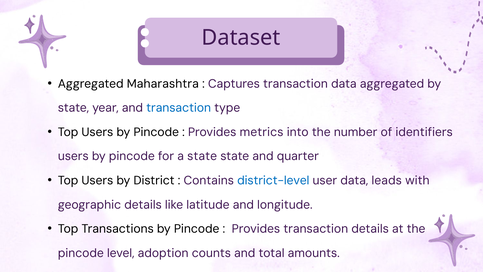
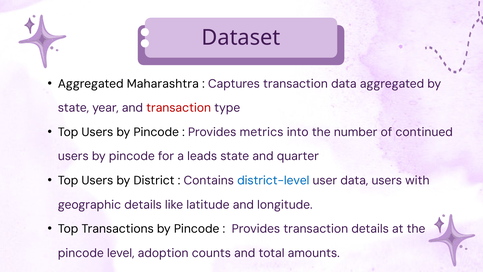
transaction at (179, 108) colour: blue -> red
identifiers: identifiers -> continued
a state: state -> leads
data leads: leads -> users
